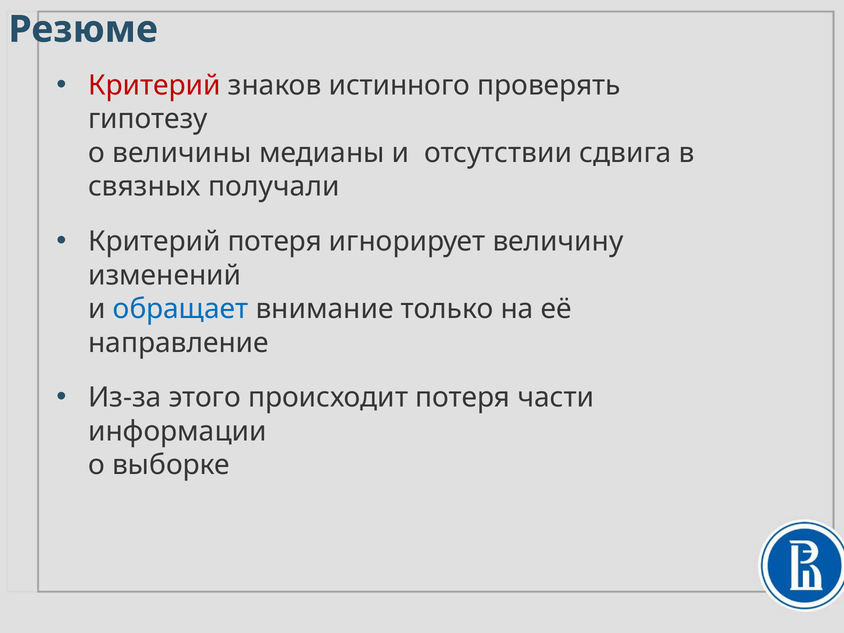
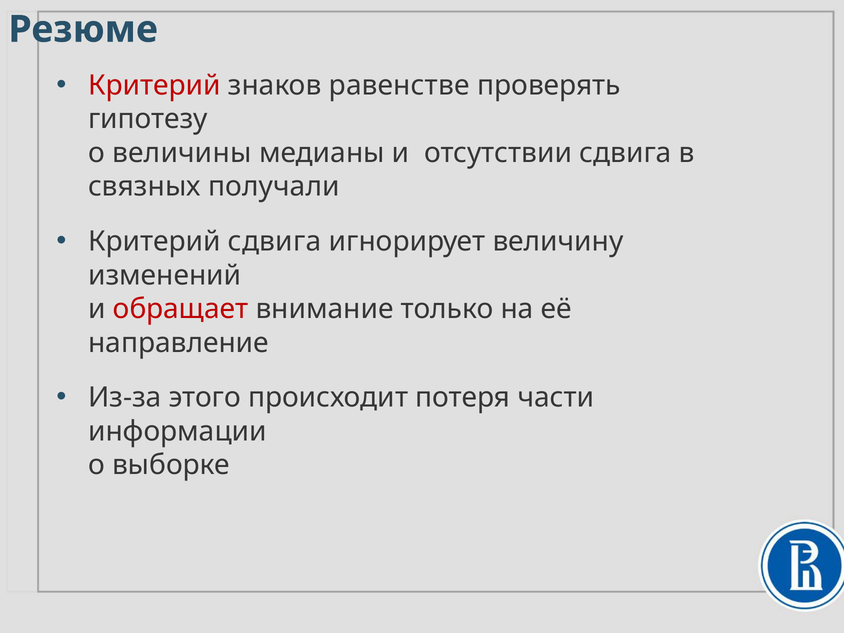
истинного: истинного -> равенстве
Критерий потеря: потеря -> сдвига
обращает colour: blue -> red
